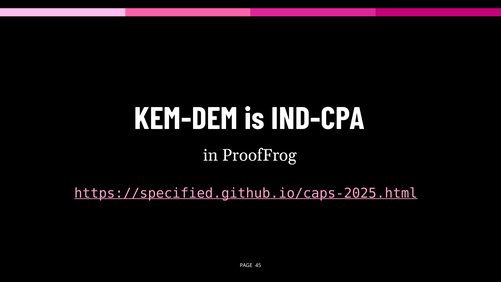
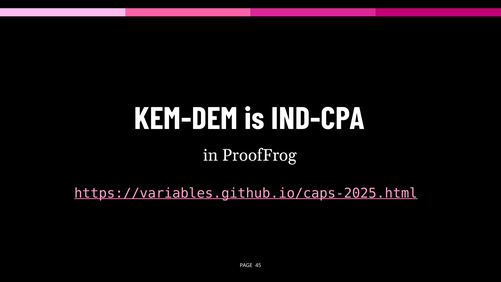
https://specified.github.io/caps-2025.html: https://specified.github.io/caps-2025.html -> https://variables.github.io/caps-2025.html
